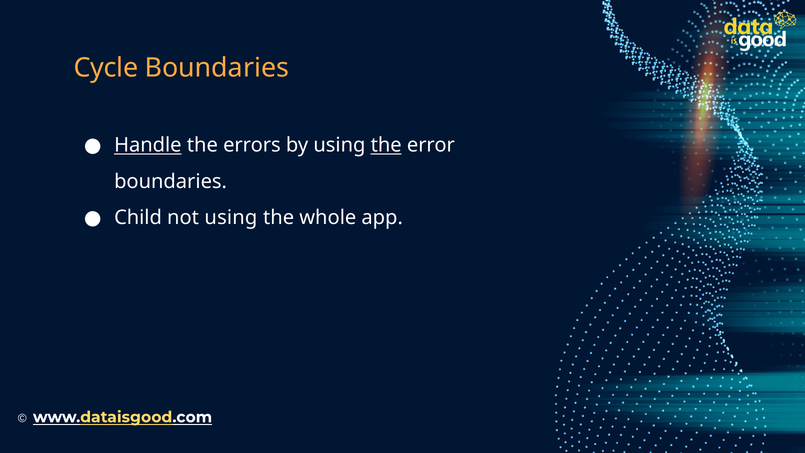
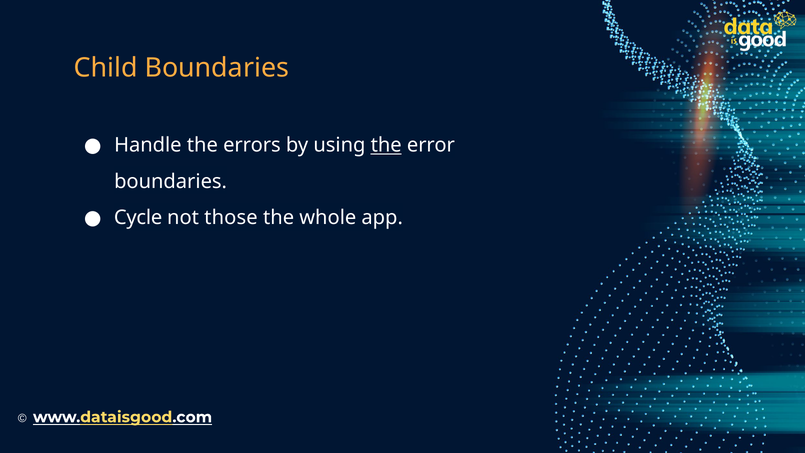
Cycle: Cycle -> Child
Handle underline: present -> none
Child: Child -> Cycle
not using: using -> those
